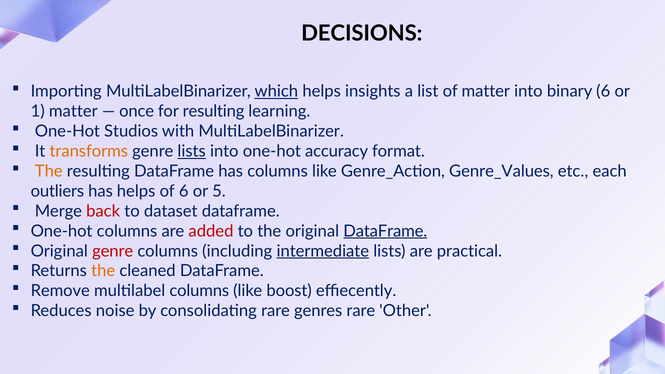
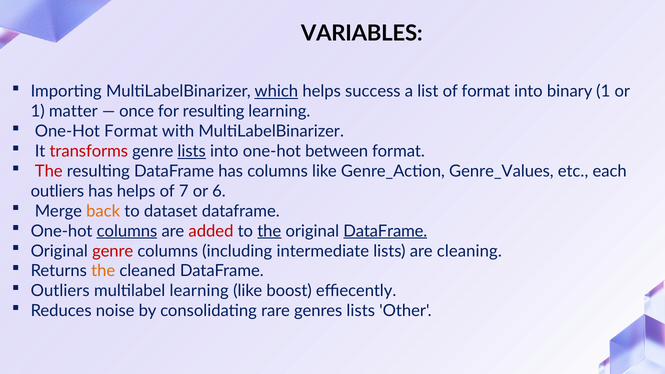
DECISIONS: DECISIONS -> VARIABLES
insights: insights -> success
of matter: matter -> format
binary 6: 6 -> 1
One-Hot Studios: Studios -> Format
transforms colour: orange -> red
accuracy: accuracy -> between
The at (49, 171) colour: orange -> red
of 6: 6 -> 7
5: 5 -> 6
back colour: red -> orange
columns at (127, 231) underline: none -> present
the at (269, 231) underline: none -> present
intermediate underline: present -> none
practical: practical -> cleaning
Remove at (60, 291): Remove -> Outliers
multilabel columns: columns -> learning
genres rare: rare -> lists
